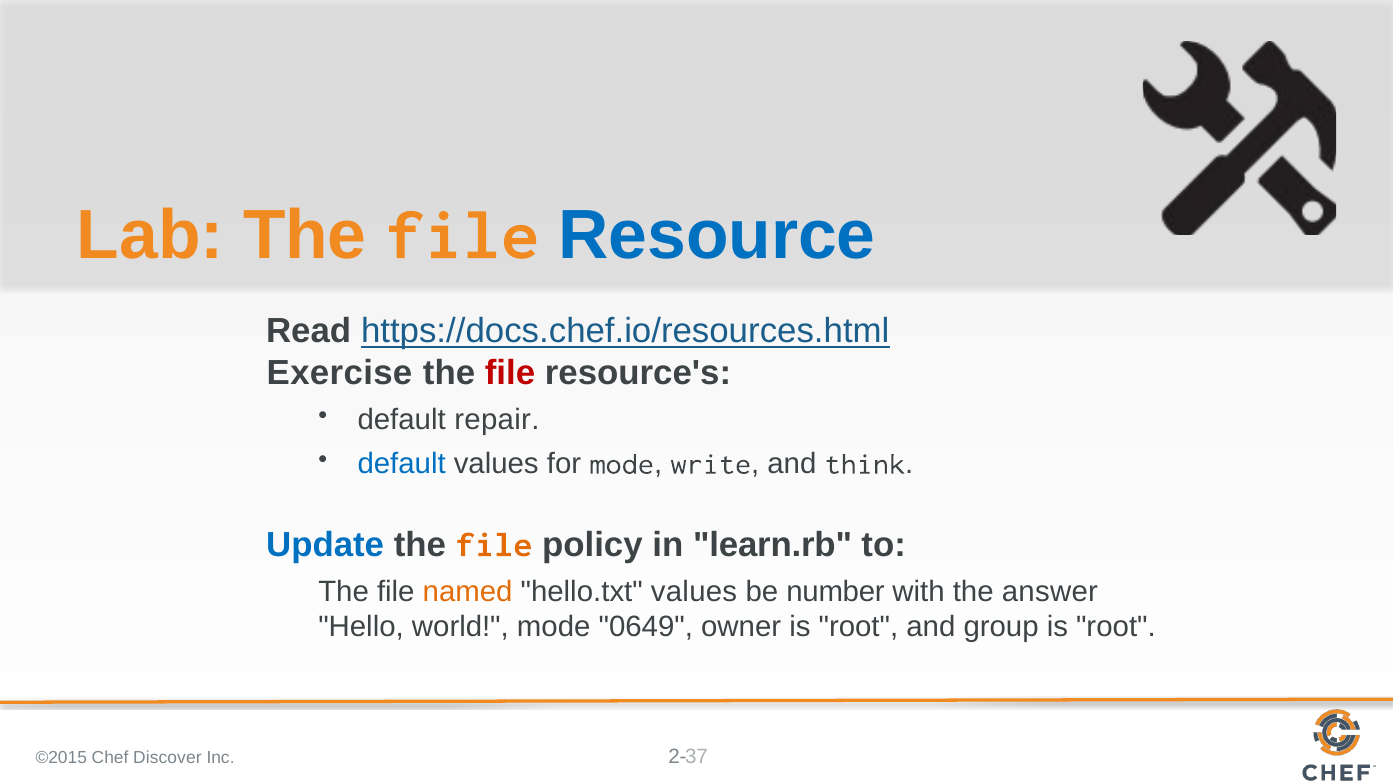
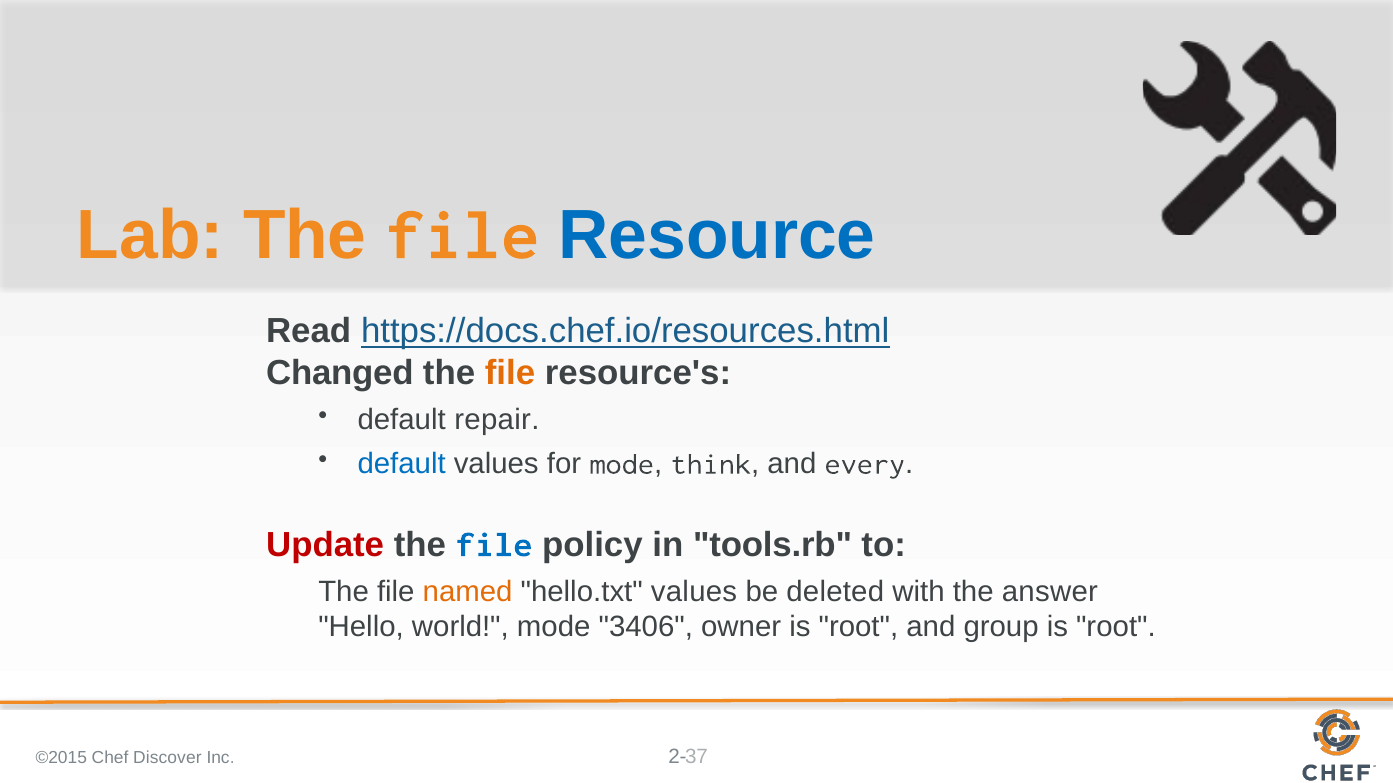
Exercise: Exercise -> Changed
file at (510, 373) colour: red -> orange
write: write -> think
think: think -> every
Update colour: blue -> red
file at (494, 545) colour: orange -> blue
learn.rb: learn.rb -> tools.rb
number: number -> deleted
0649: 0649 -> 3406
